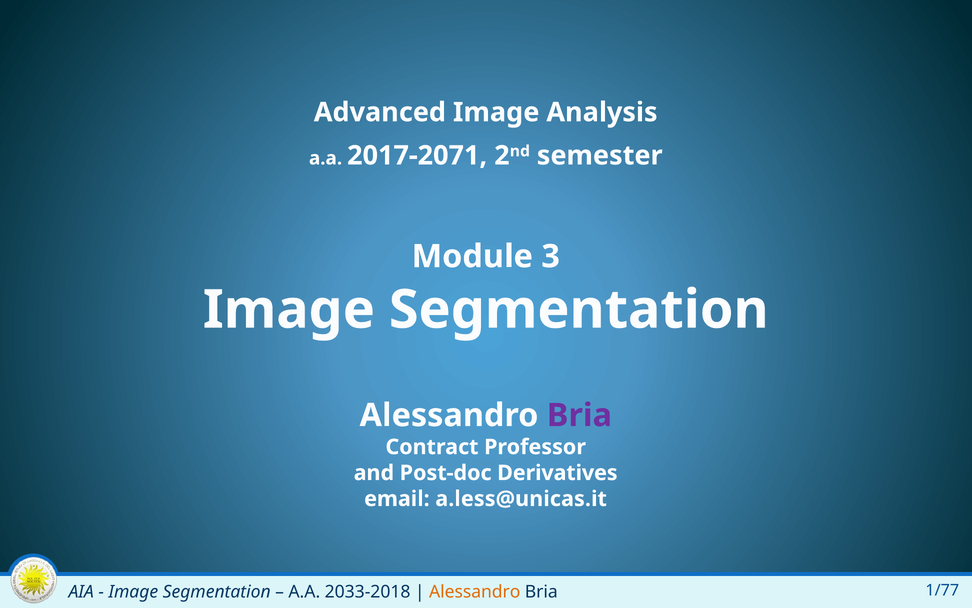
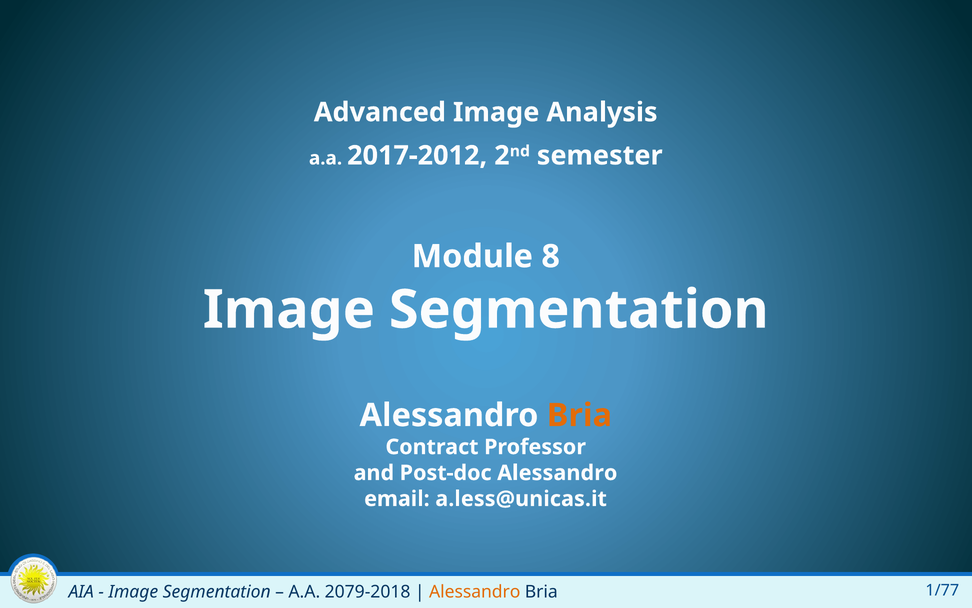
2017-2071: 2017-2071 -> 2017-2012
3: 3 -> 8
Bria at (579, 415) colour: purple -> orange
Post-doc Derivatives: Derivatives -> Alessandro
2033-2018: 2033-2018 -> 2079-2018
